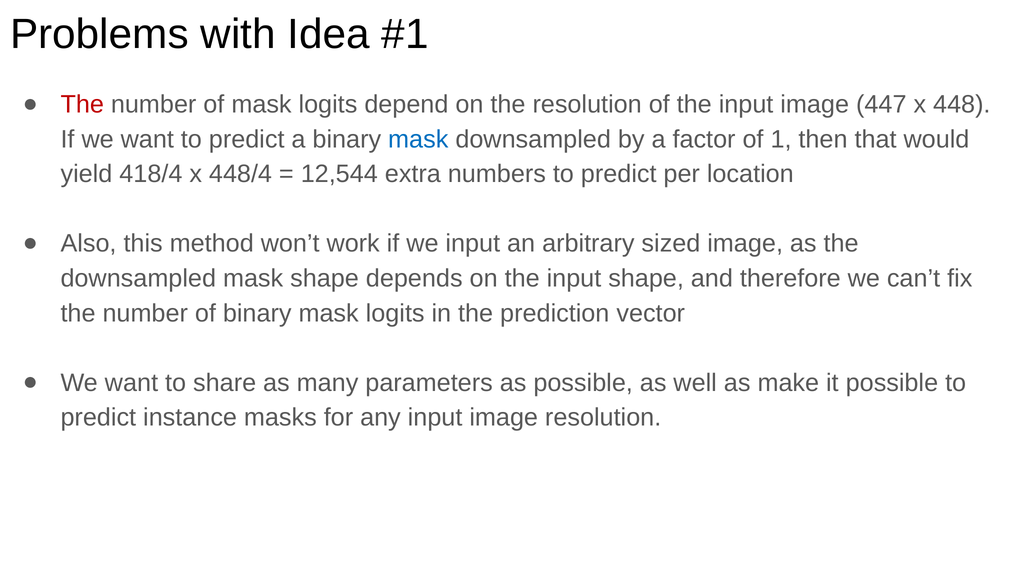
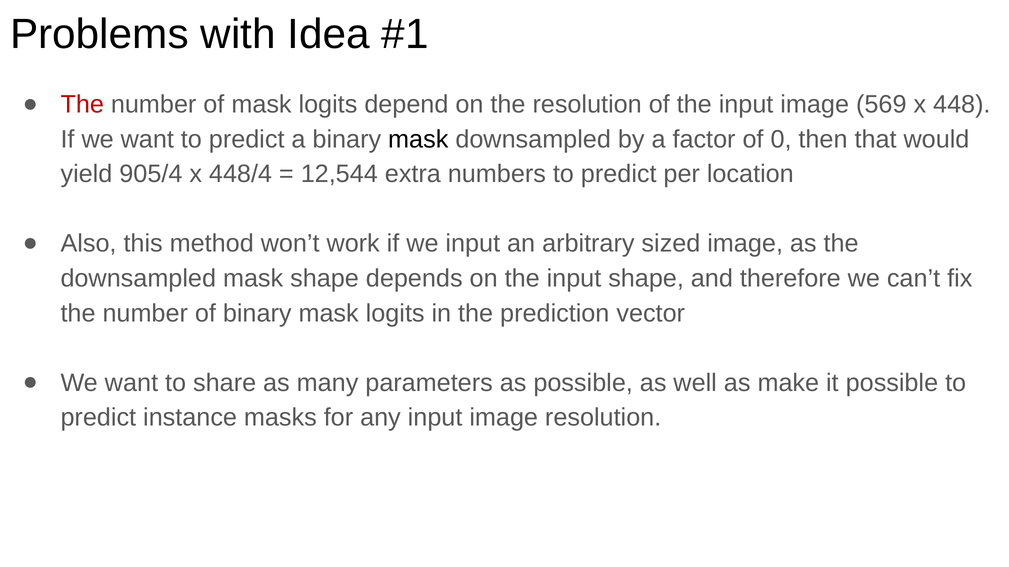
447: 447 -> 569
mask at (418, 140) colour: blue -> black
1: 1 -> 0
418/4: 418/4 -> 905/4
